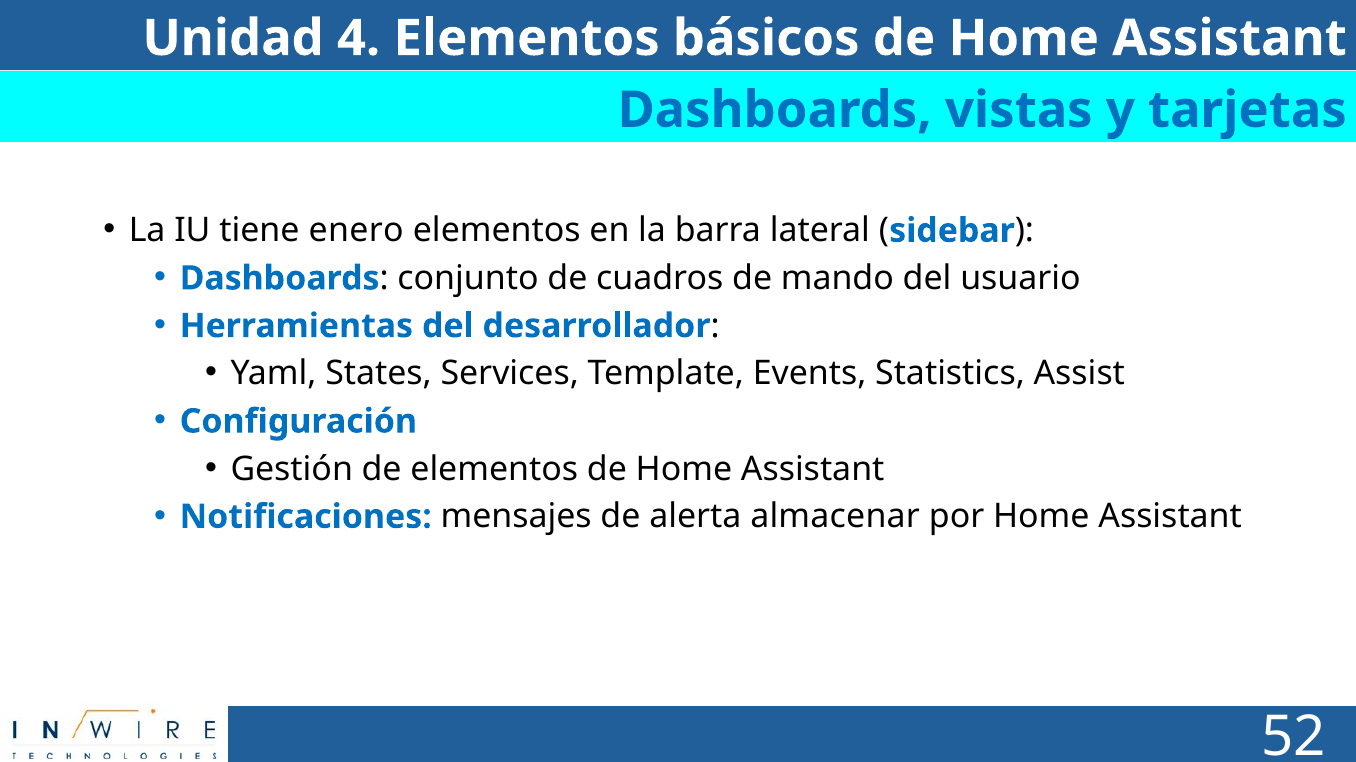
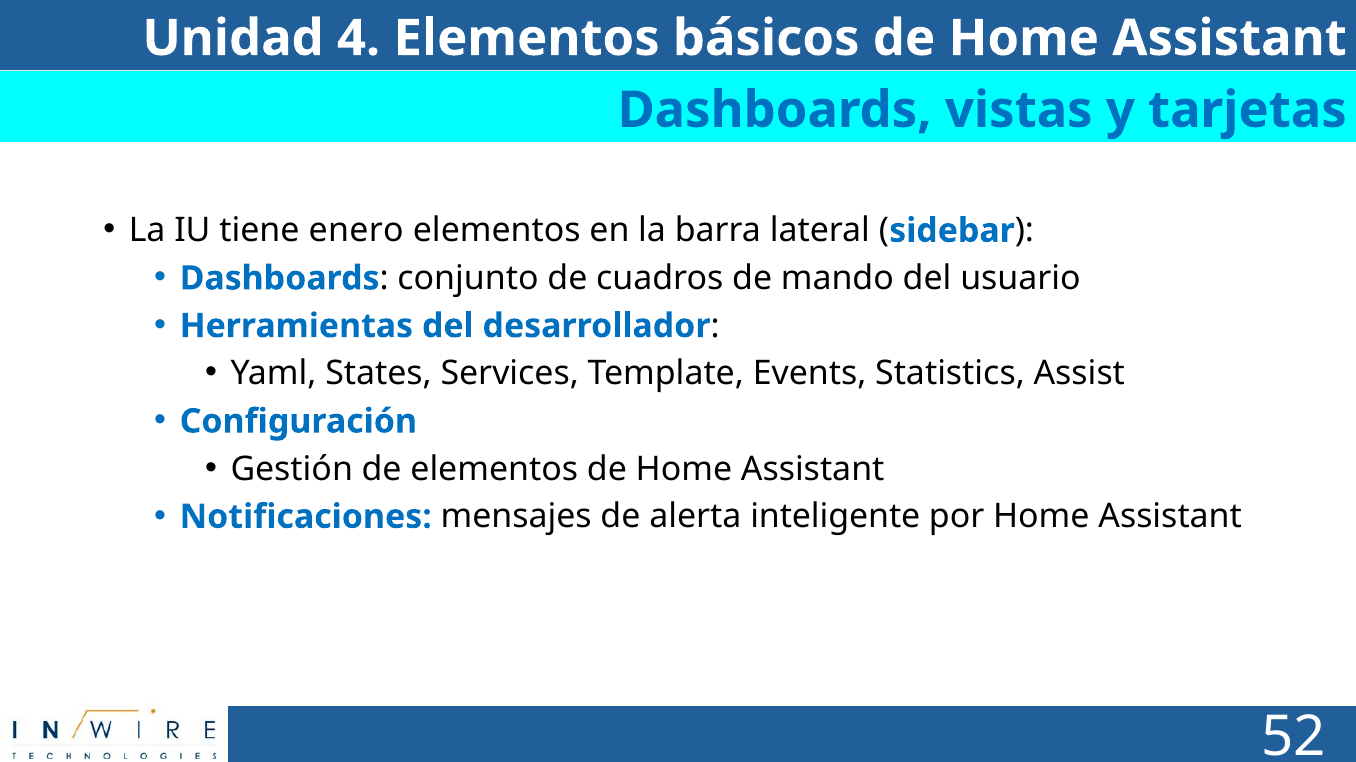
almacenar: almacenar -> inteligente
